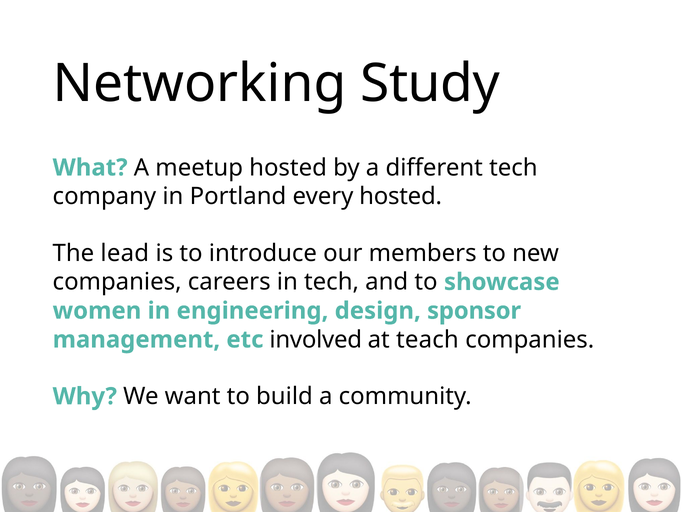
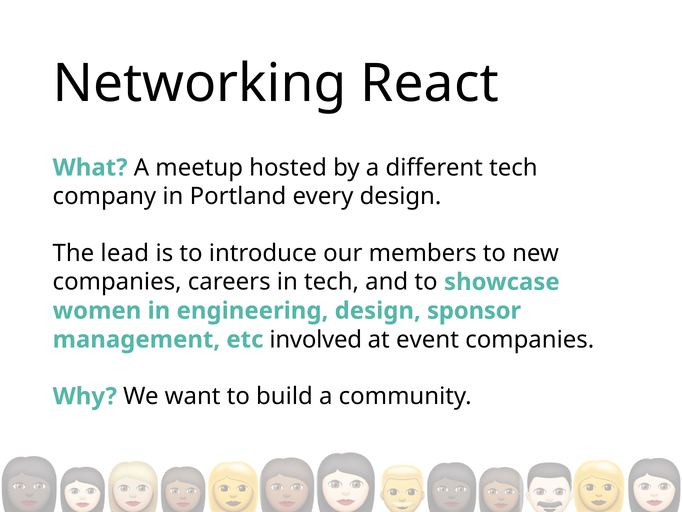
Study: Study -> React
every hosted: hosted -> design
teach: teach -> event
